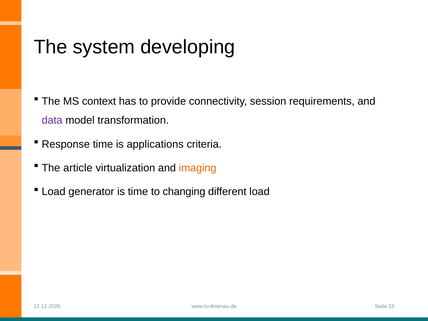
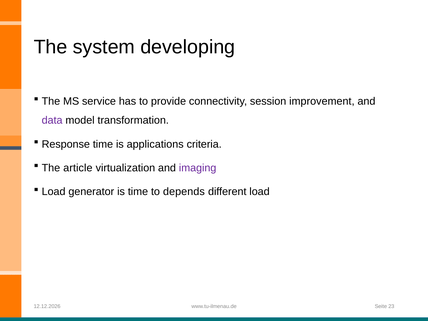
context: context -> service
requirements: requirements -> improvement
imaging colour: orange -> purple
changing: changing -> depends
